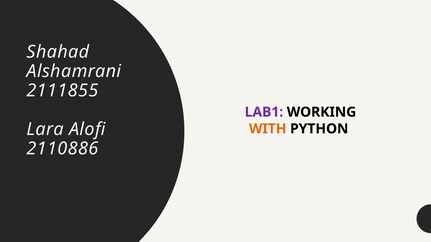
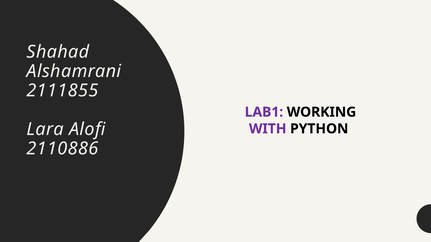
WITH colour: orange -> purple
